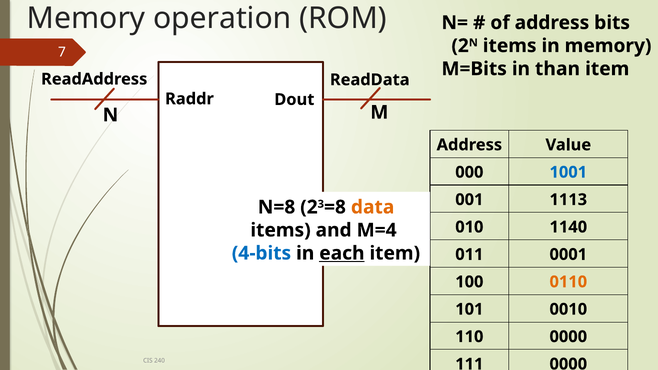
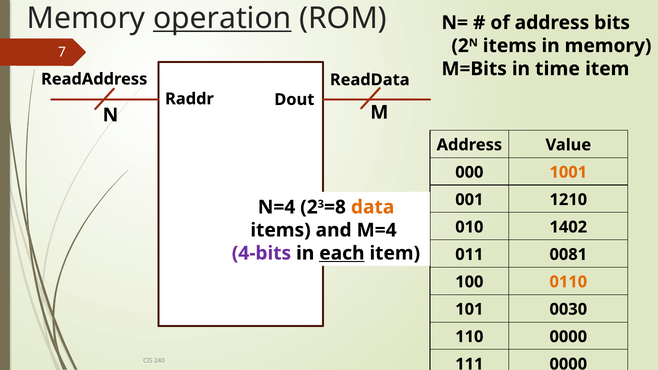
operation underline: none -> present
than: than -> time
1001 colour: blue -> orange
1113: 1113 -> 1210
N=8: N=8 -> N=4
1140: 1140 -> 1402
4-bits colour: blue -> purple
0001: 0001 -> 0081
0010: 0010 -> 0030
